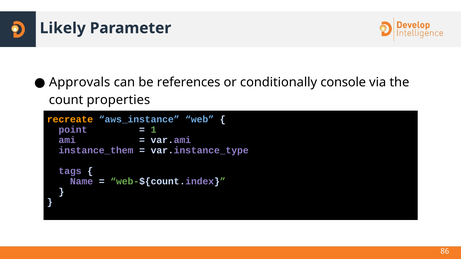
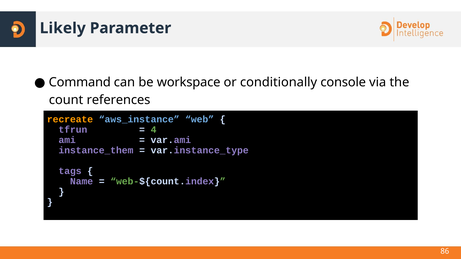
Approvals: Approvals -> Command
references: references -> workspace
properties: properties -> references
point: point -> tfrun
1: 1 -> 4
